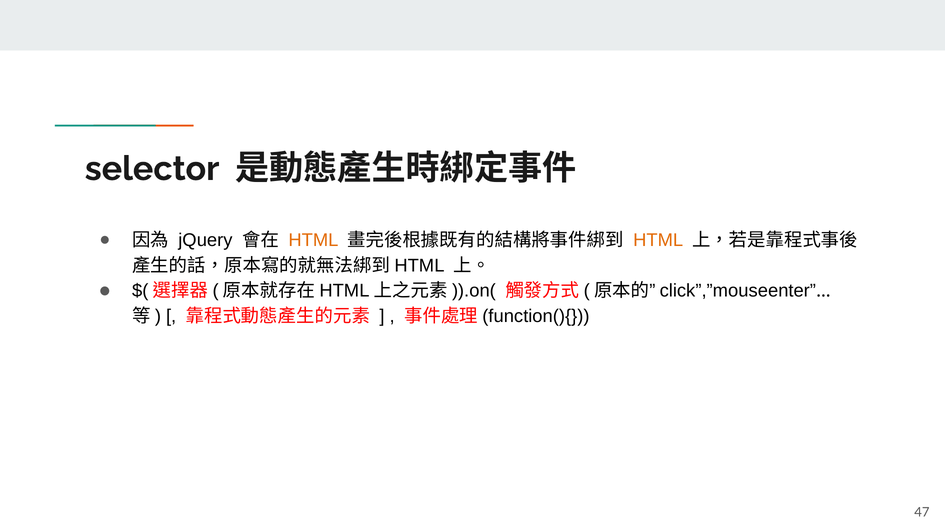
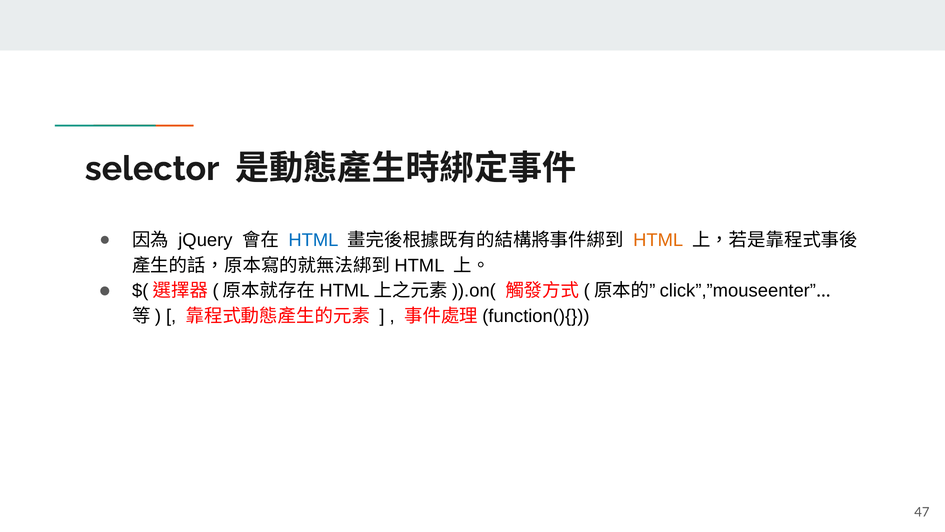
HTML at (313, 240) colour: orange -> blue
